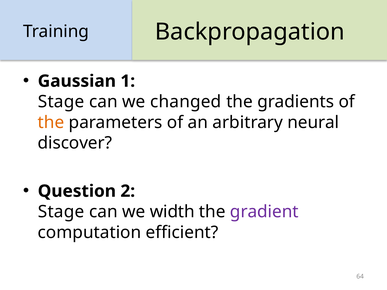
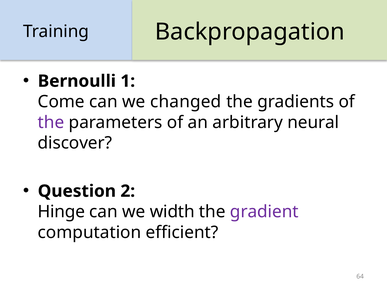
Gaussian: Gaussian -> Bernoulli
Stage at (61, 102): Stage -> Come
the at (51, 122) colour: orange -> purple
Stage at (61, 212): Stage -> Hinge
